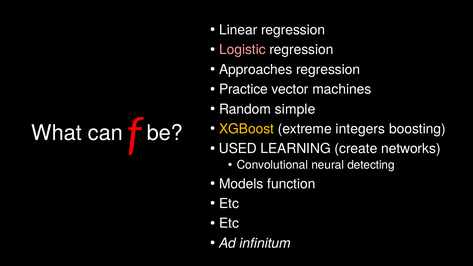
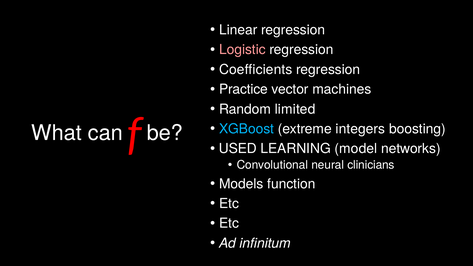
Approaches: Approaches -> Coefficients
simple: simple -> limited
XGBoost colour: yellow -> light blue
create: create -> model
detecting: detecting -> clinicians
